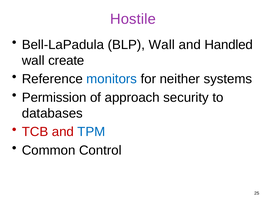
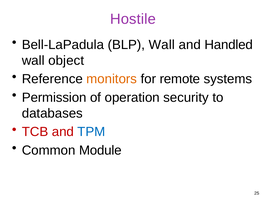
create: create -> object
monitors colour: blue -> orange
neither: neither -> remote
approach: approach -> operation
Control: Control -> Module
